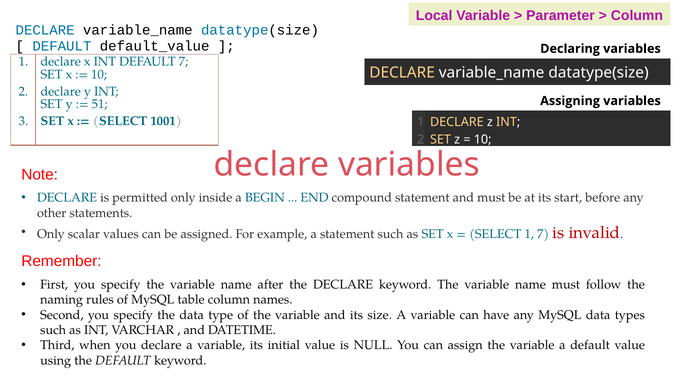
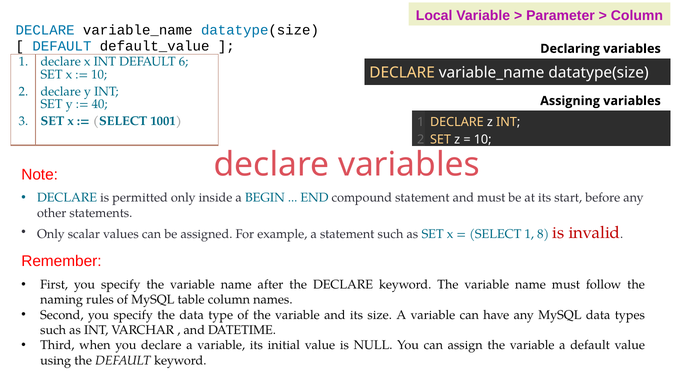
DEFAULT 7: 7 -> 6
51: 51 -> 40
1 7: 7 -> 8
